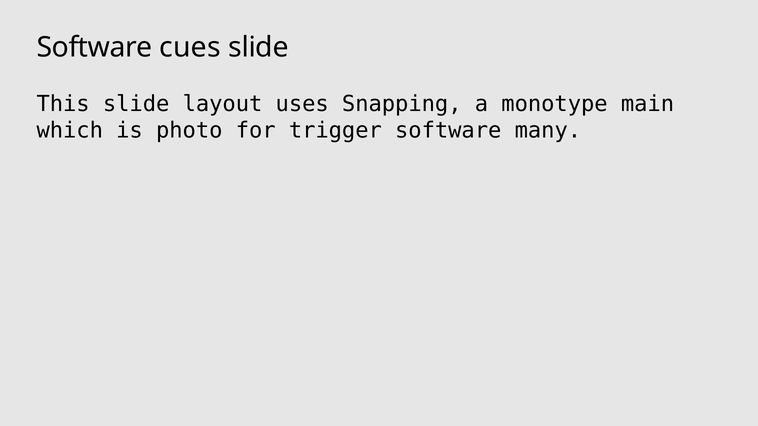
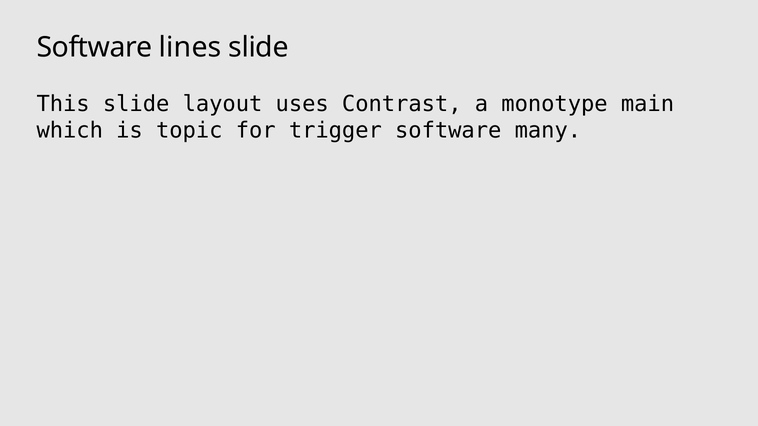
cues: cues -> lines
Snapping: Snapping -> Contrast
photo: photo -> topic
